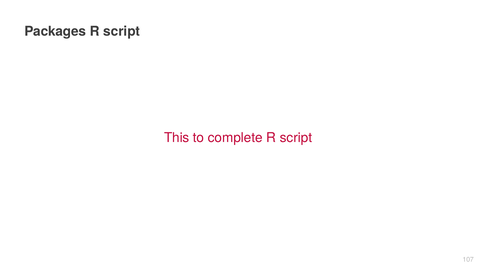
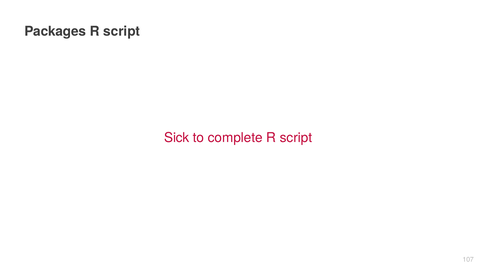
This: This -> Sick
